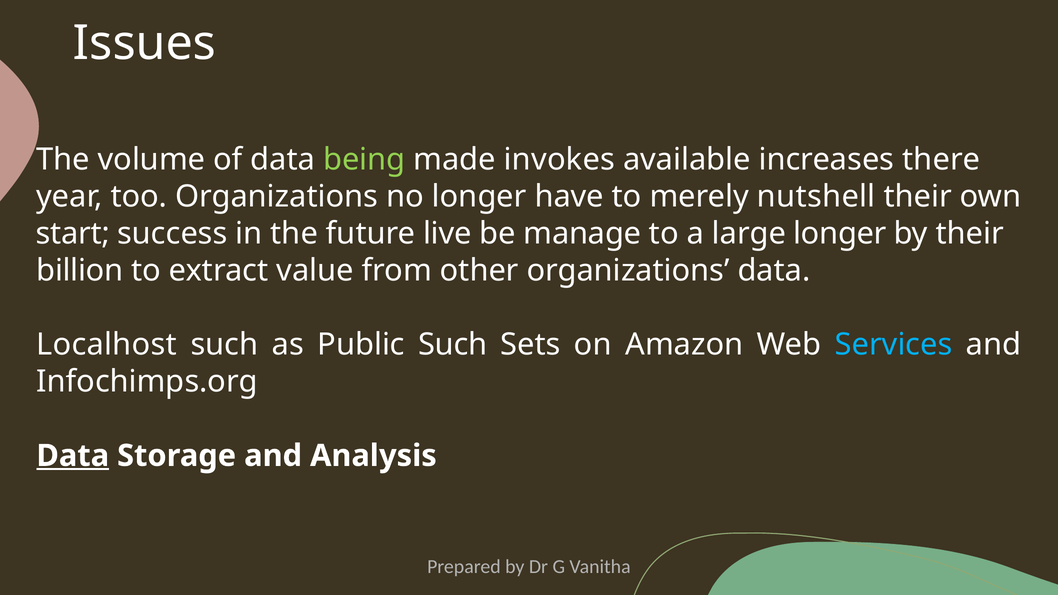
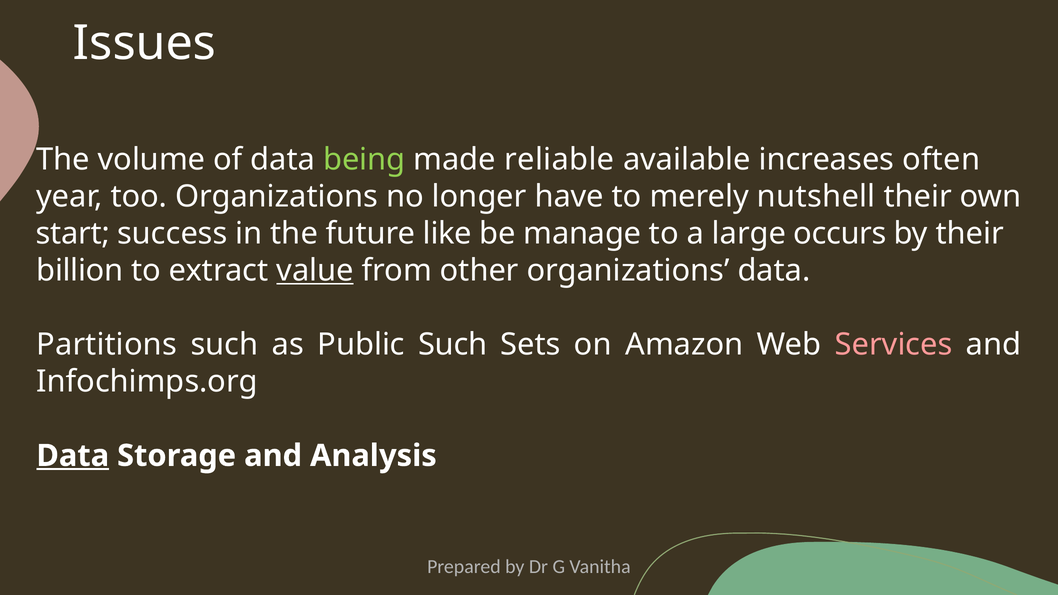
invokes: invokes -> reliable
there: there -> often
live: live -> like
large longer: longer -> occurs
value underline: none -> present
Localhost: Localhost -> Partitions
Services colour: light blue -> pink
